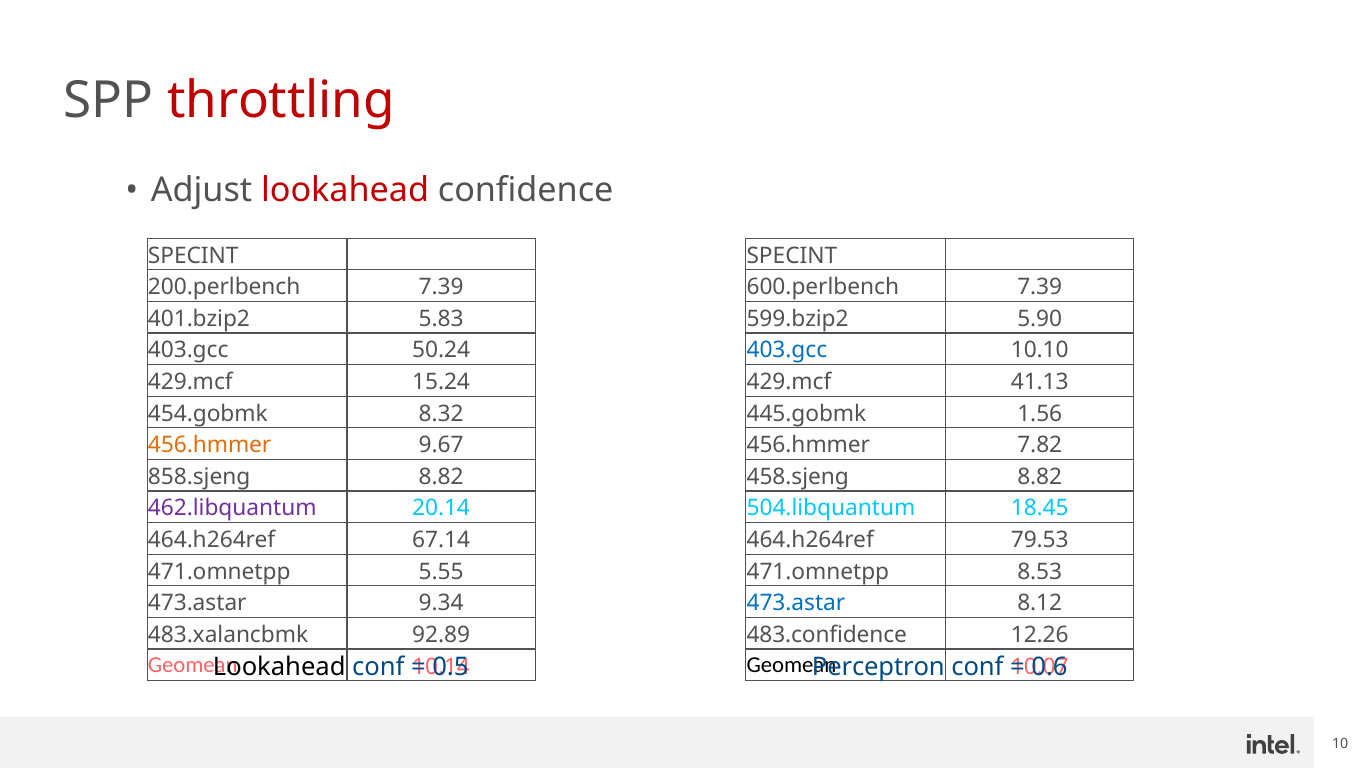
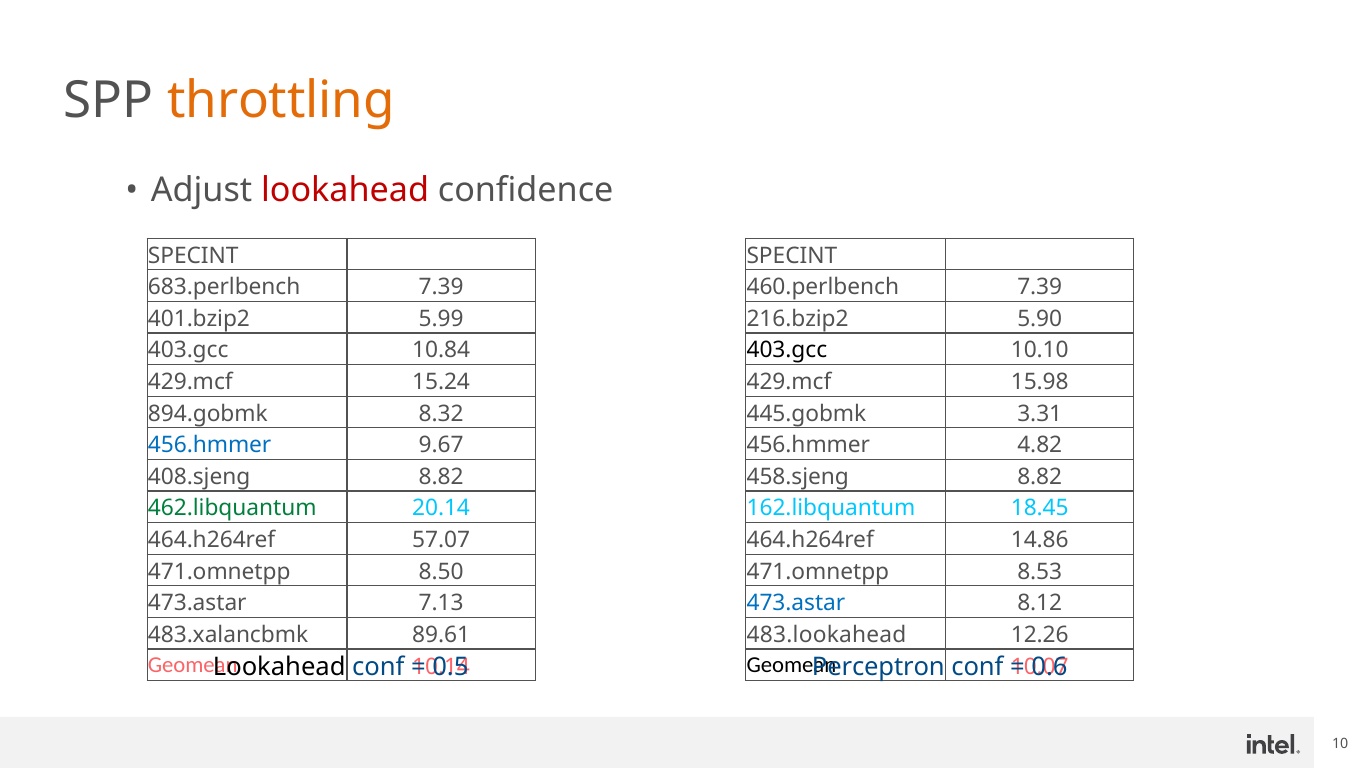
throttling colour: red -> orange
200.perlbench: 200.perlbench -> 683.perlbench
600.perlbench: 600.perlbench -> 460.perlbench
5.83: 5.83 -> 5.99
599.bzip2: 599.bzip2 -> 216.bzip2
50.24: 50.24 -> 10.84
403.gcc at (787, 350) colour: blue -> black
41.13: 41.13 -> 15.98
454.gobmk: 454.gobmk -> 894.gobmk
1.56: 1.56 -> 3.31
456.hmmer at (210, 445) colour: orange -> blue
7.82: 7.82 -> 4.82
858.sjeng: 858.sjeng -> 408.sjeng
462.libquantum colour: purple -> green
504.libquantum: 504.libquantum -> 162.libquantum
67.14: 67.14 -> 57.07
79.53: 79.53 -> 14.86
5.55: 5.55 -> 8.50
9.34: 9.34 -> 7.13
92.89: 92.89 -> 89.61
483.confidence: 483.confidence -> 483.lookahead
